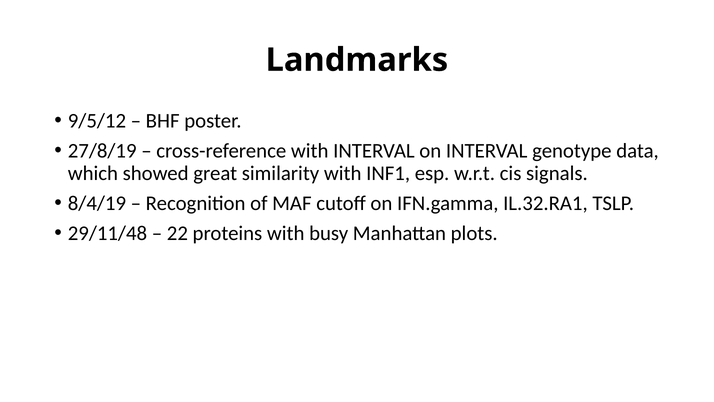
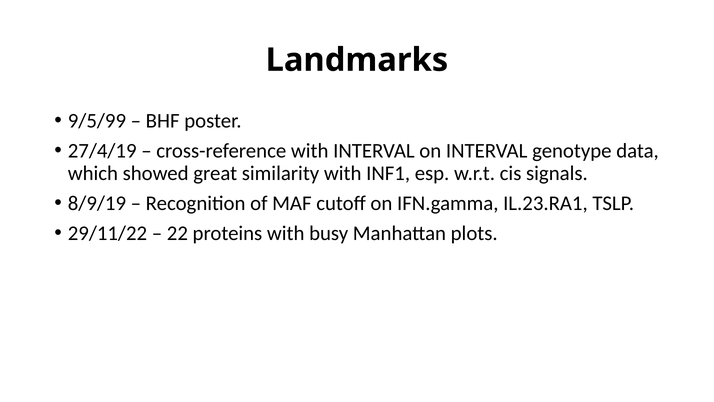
9/5/12: 9/5/12 -> 9/5/99
27/8/19: 27/8/19 -> 27/4/19
8/4/19: 8/4/19 -> 8/9/19
IL.32.RA1: IL.32.RA1 -> IL.23.RA1
29/11/48: 29/11/48 -> 29/11/22
